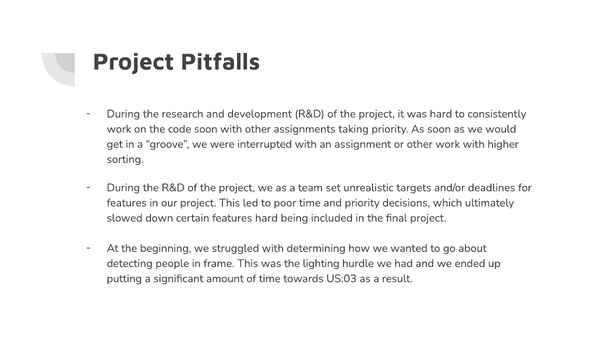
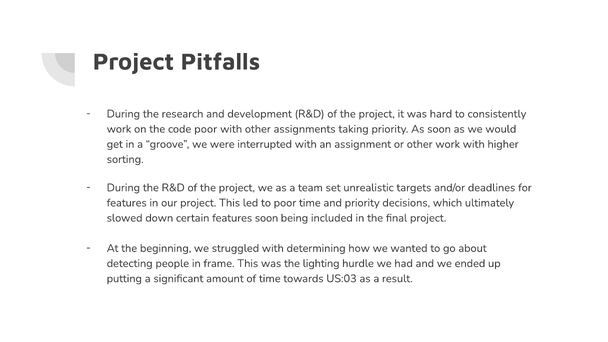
code soon: soon -> poor
features hard: hard -> soon
